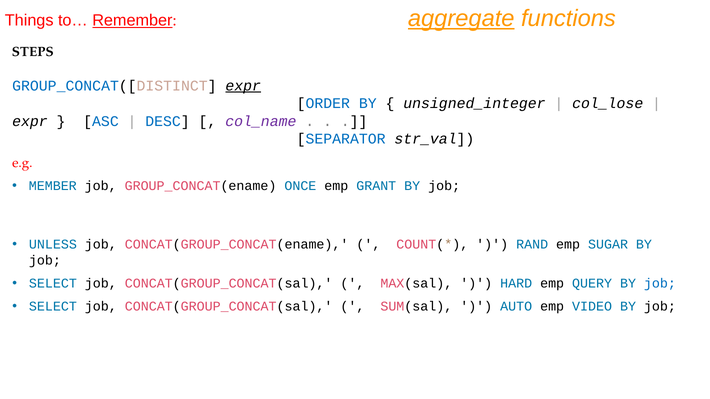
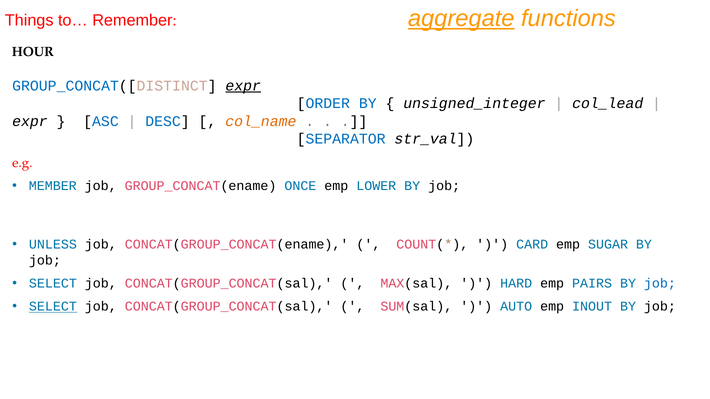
Remember underline: present -> none
STEPS: STEPS -> HOUR
col_lose: col_lose -> col_lead
col_name colour: purple -> orange
GRANT: GRANT -> LOWER
RAND: RAND -> CARD
QUERY: QUERY -> PAIRS
SELECT at (53, 307) underline: none -> present
VIDEO: VIDEO -> INOUT
